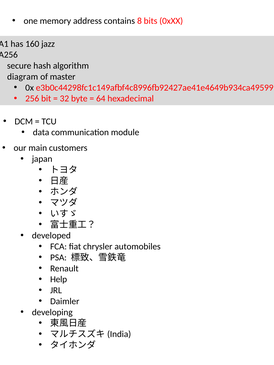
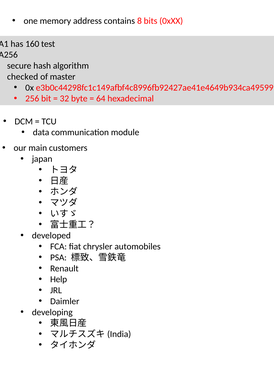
jazz: jazz -> test
diagram: diagram -> checked
